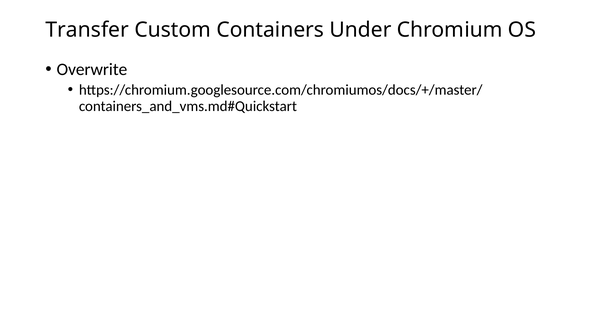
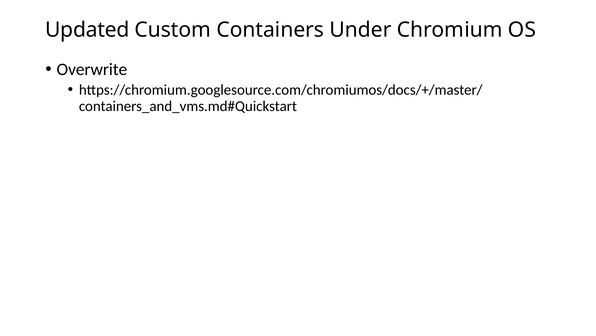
Transfer: Transfer -> Updated
